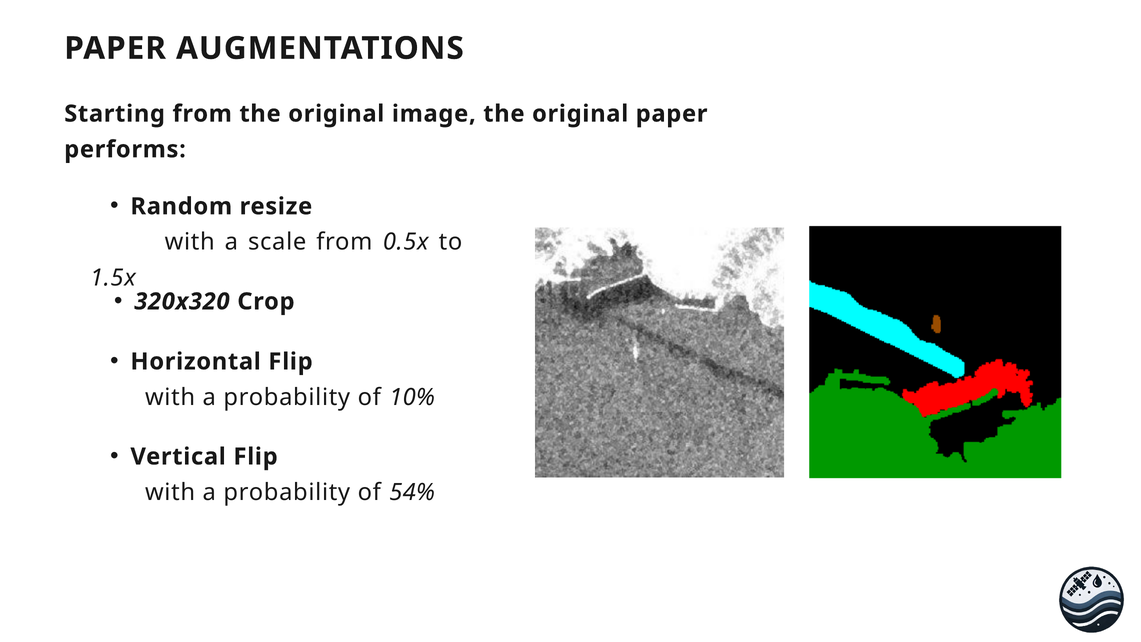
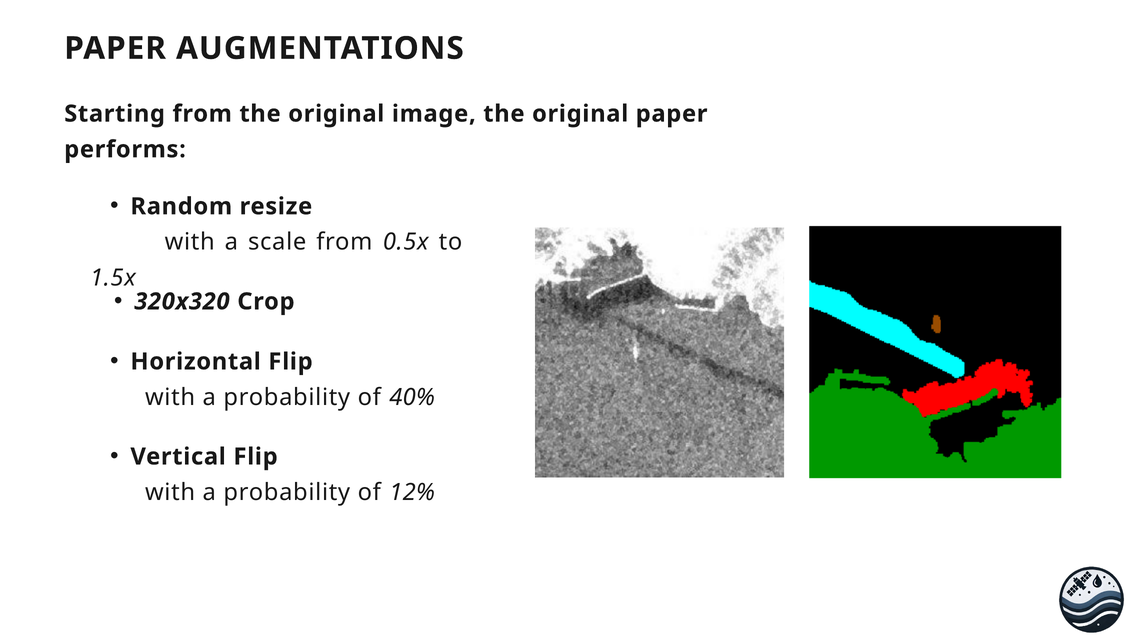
10%: 10% -> 40%
54%: 54% -> 12%
